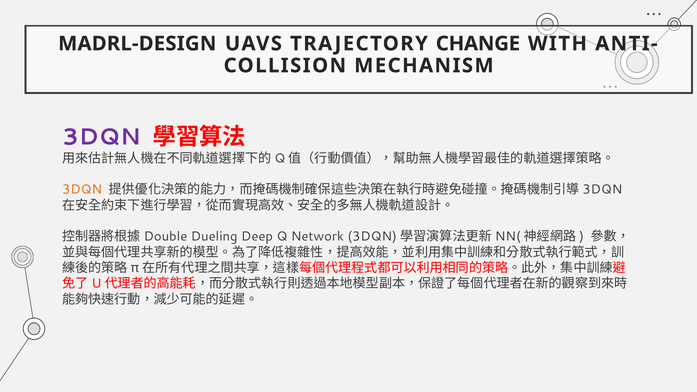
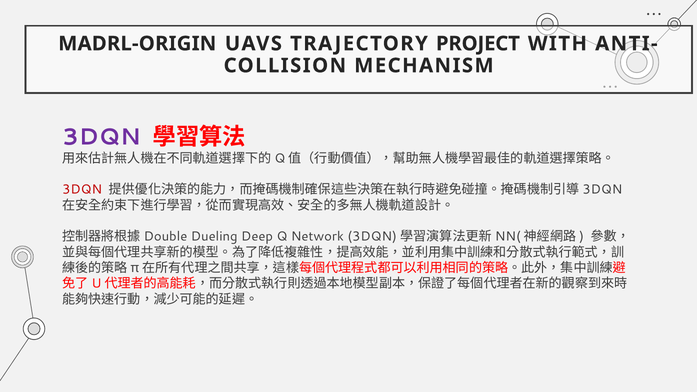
MADRL-DESIGN: MADRL-DESIGN -> MADRL-ORIGIN
CHANGE: CHANGE -> PROJECT
3DQN at (82, 190) colour: orange -> red
